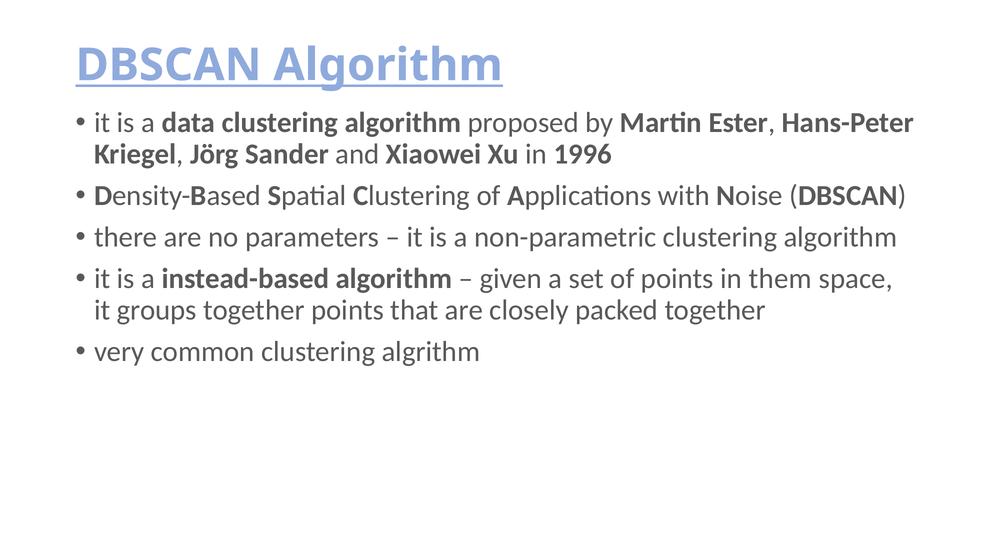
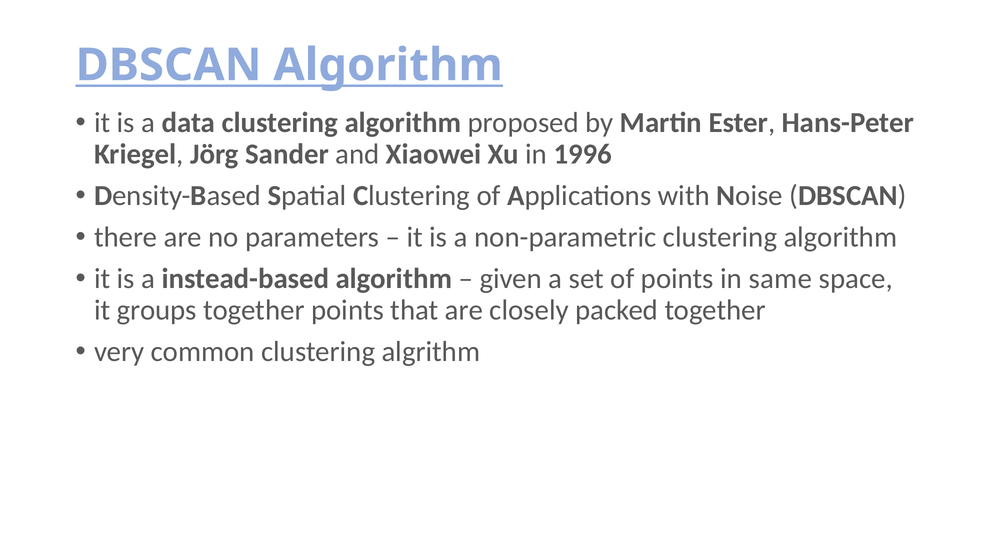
them: them -> same
